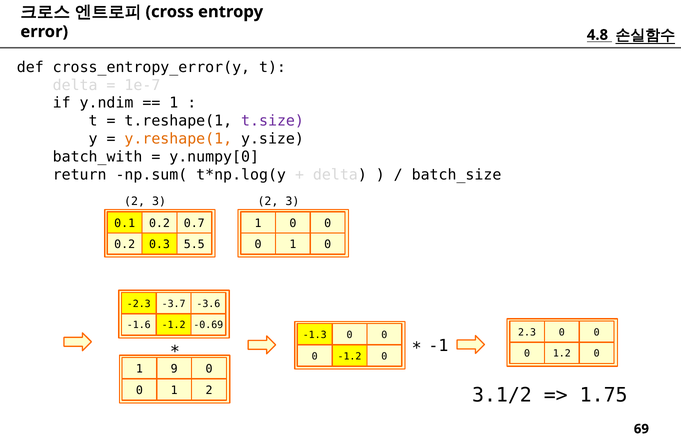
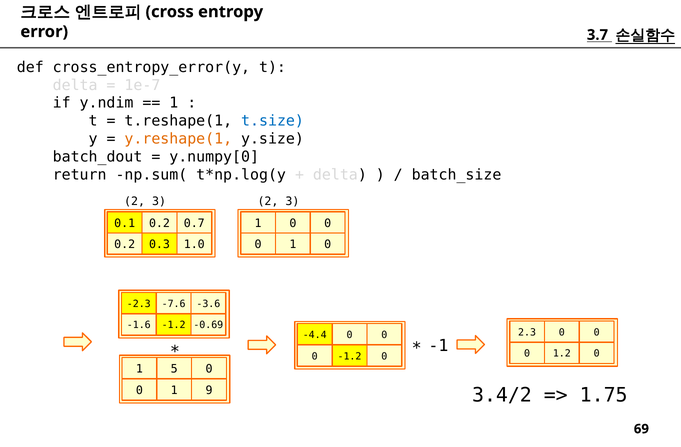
4.8: 4.8 -> 3.7
t.size colour: purple -> blue
batch_with: batch_with -> batch_dout
5.5: 5.5 -> 1.0
-3.7: -3.7 -> -7.6
-1.3: -1.3 -> -4.4
9: 9 -> 5
1 2: 2 -> 9
3.1/2: 3.1/2 -> 3.4/2
